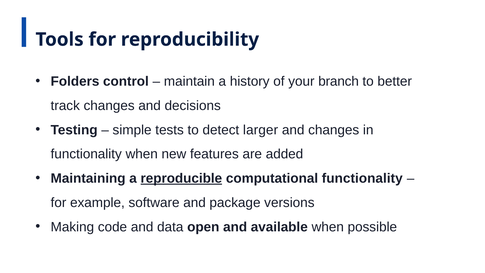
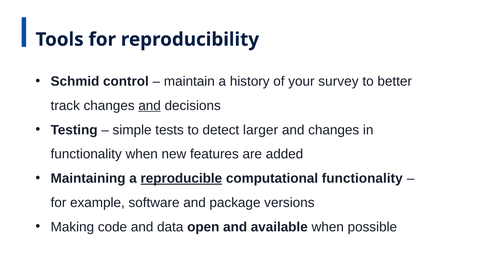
Folders: Folders -> Schmid
branch: branch -> survey
and at (150, 106) underline: none -> present
